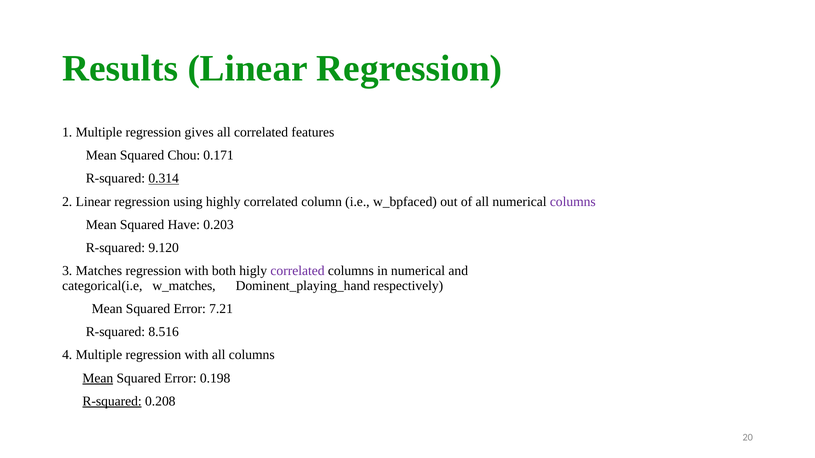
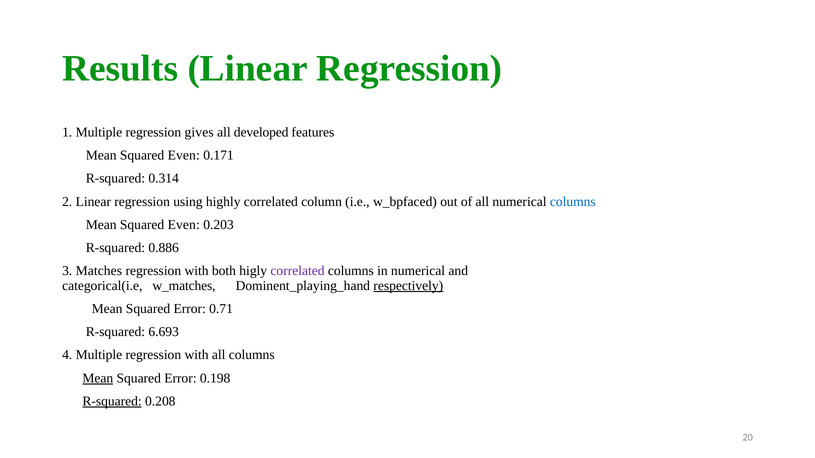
all correlated: correlated -> developed
Chou at (184, 155): Chou -> Even
0.314 underline: present -> none
columns at (573, 202) colour: purple -> blue
Have at (184, 225): Have -> Even
9.120: 9.120 -> 0.886
respectively underline: none -> present
7.21: 7.21 -> 0.71
8.516: 8.516 -> 6.693
